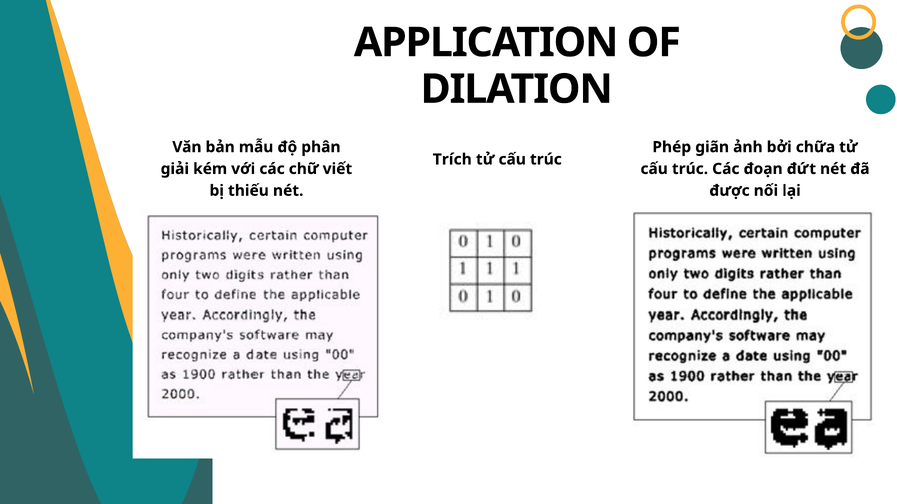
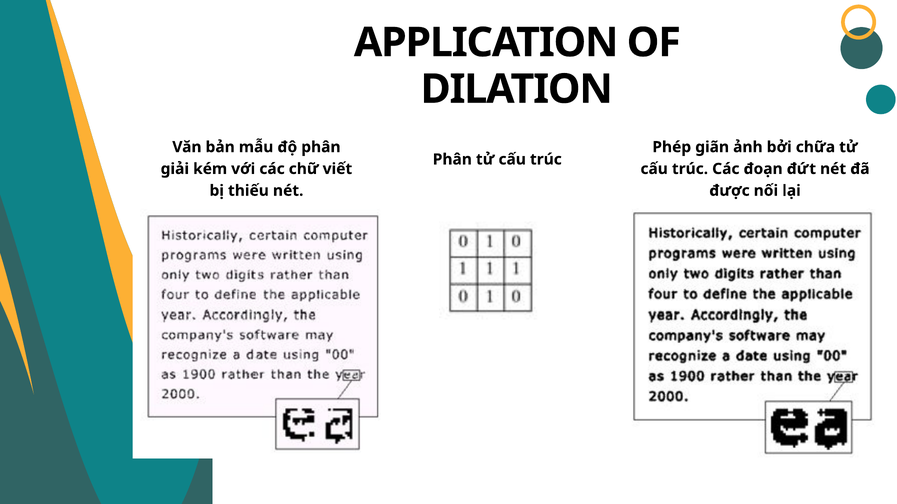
Trích at (452, 160): Trích -> Phân
